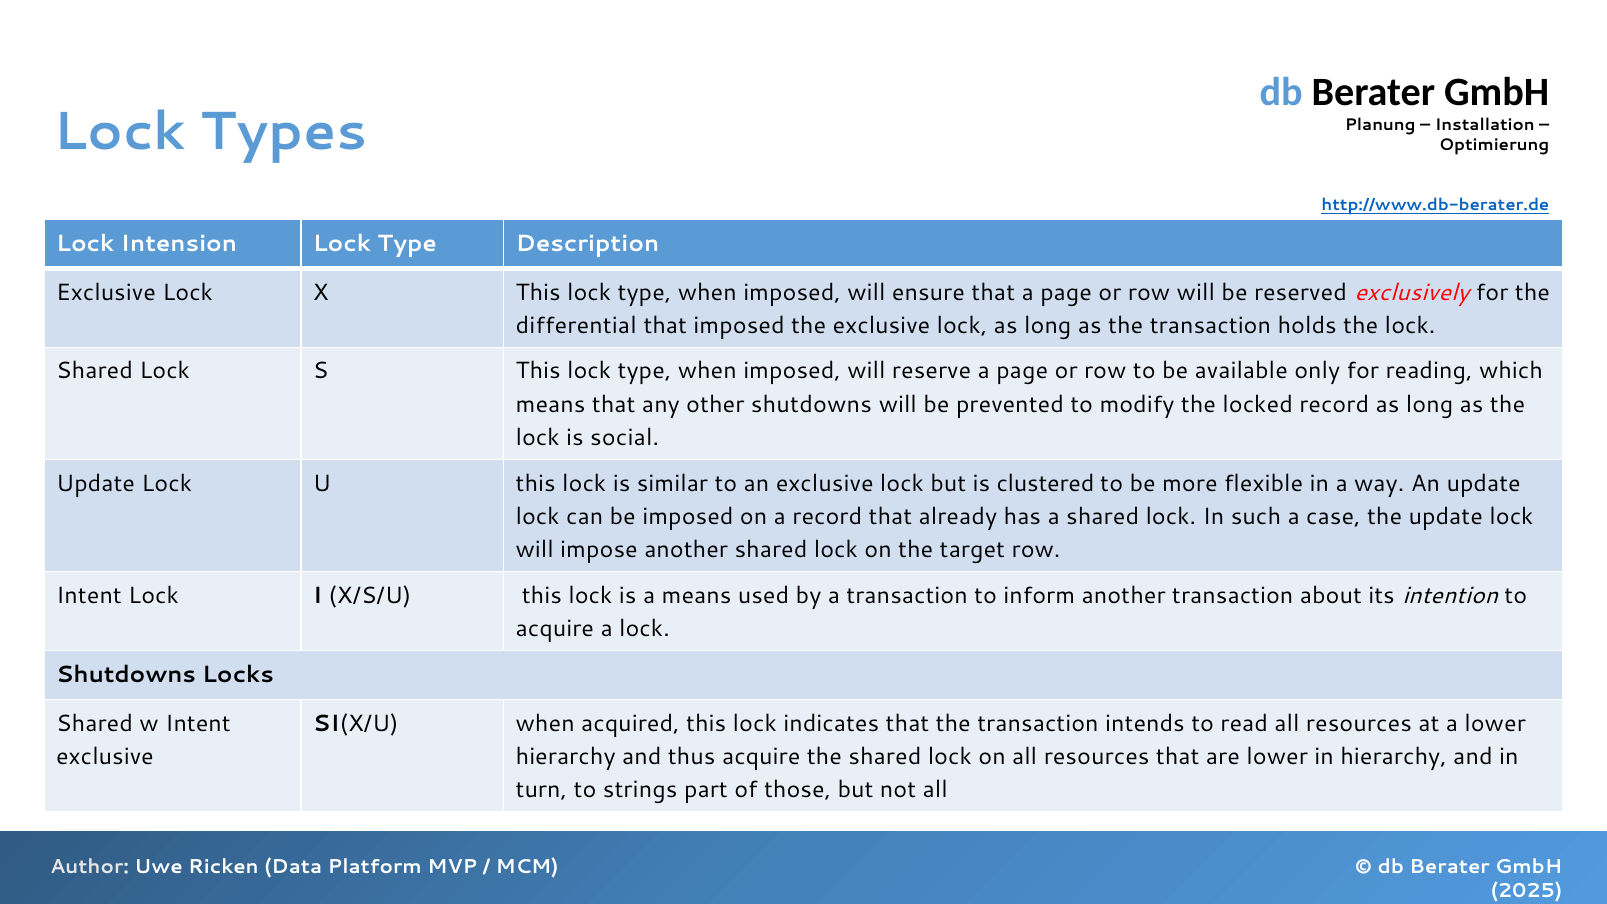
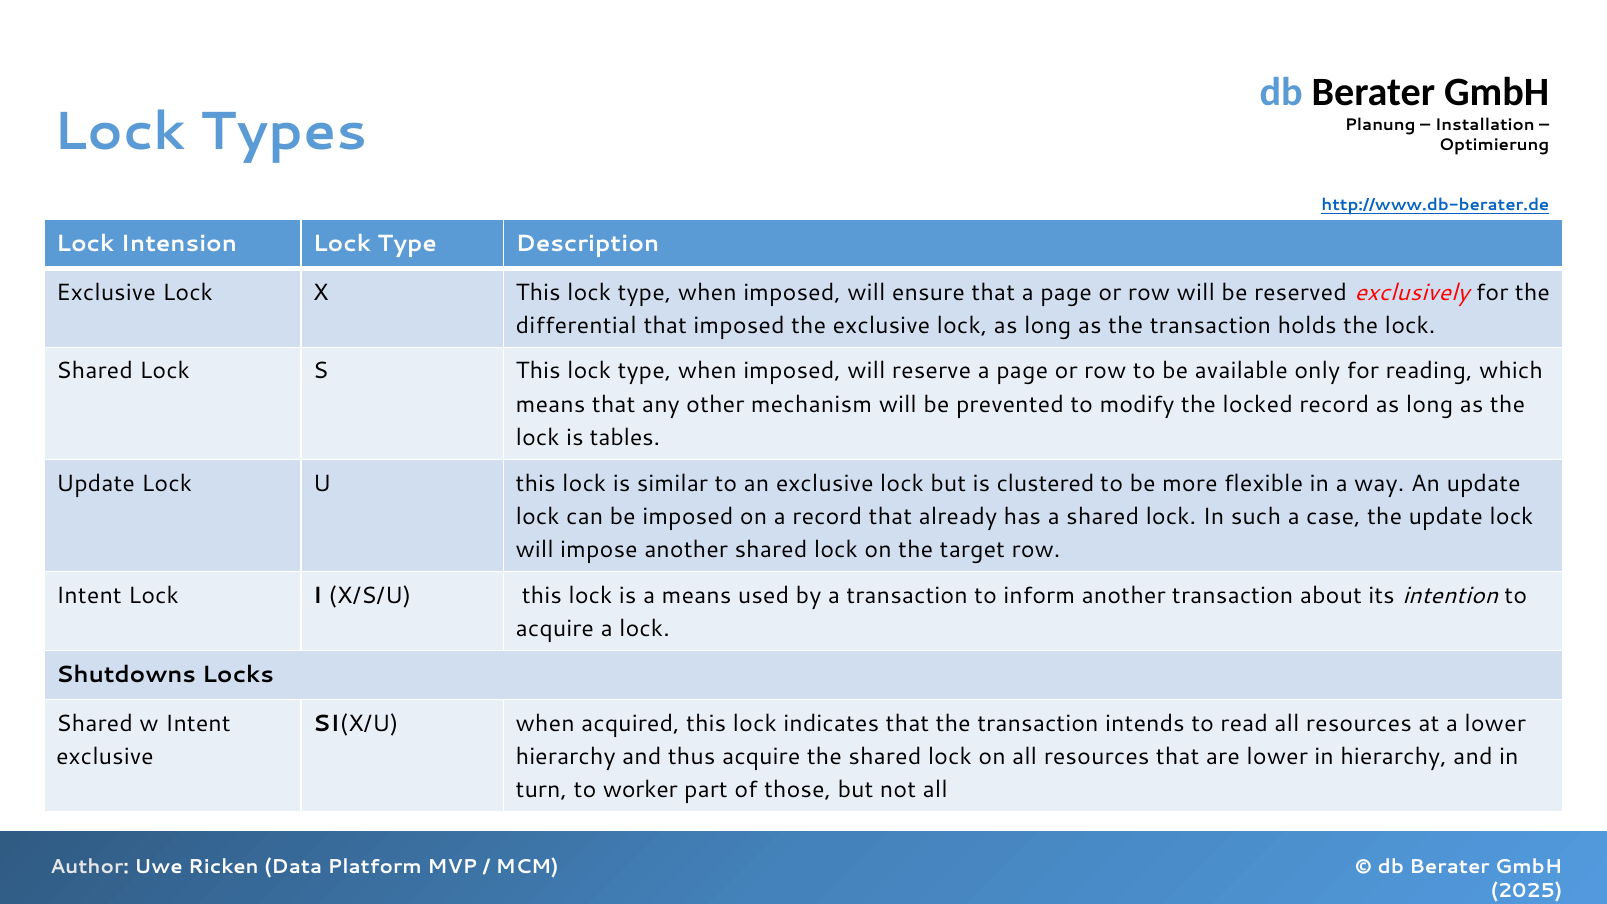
other shutdowns: shutdowns -> mechanism
social: social -> tables
strings: strings -> worker
